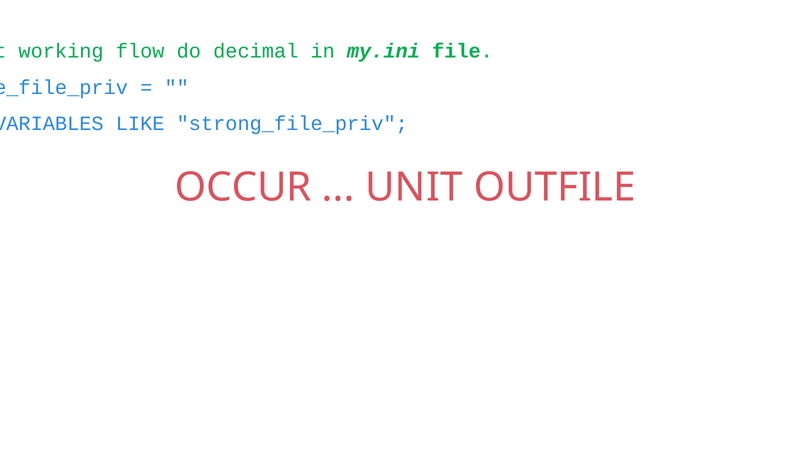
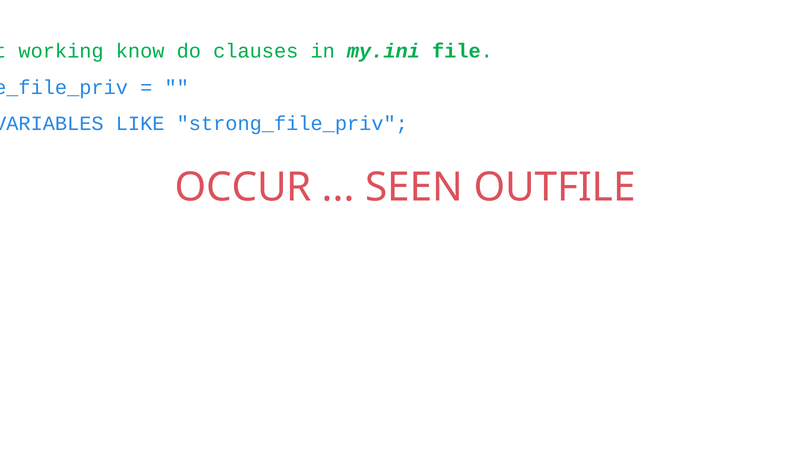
flow: flow -> know
decimal: decimal -> clauses
UNIT: UNIT -> SEEN
